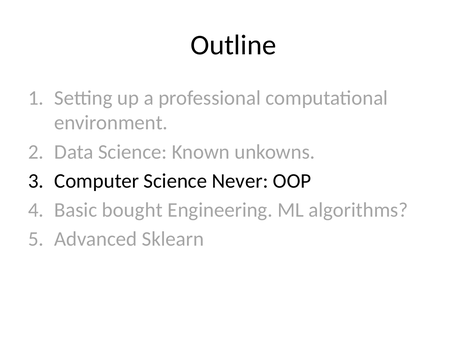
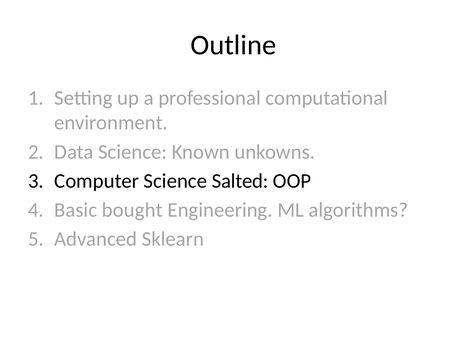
Never: Never -> Salted
